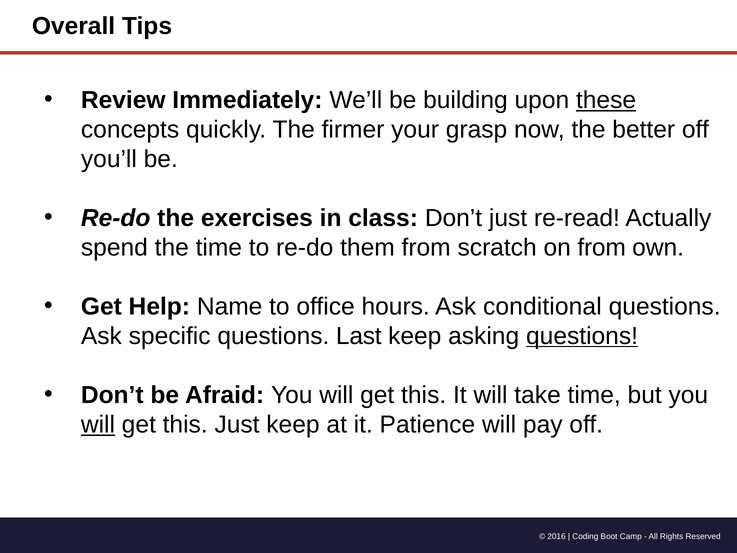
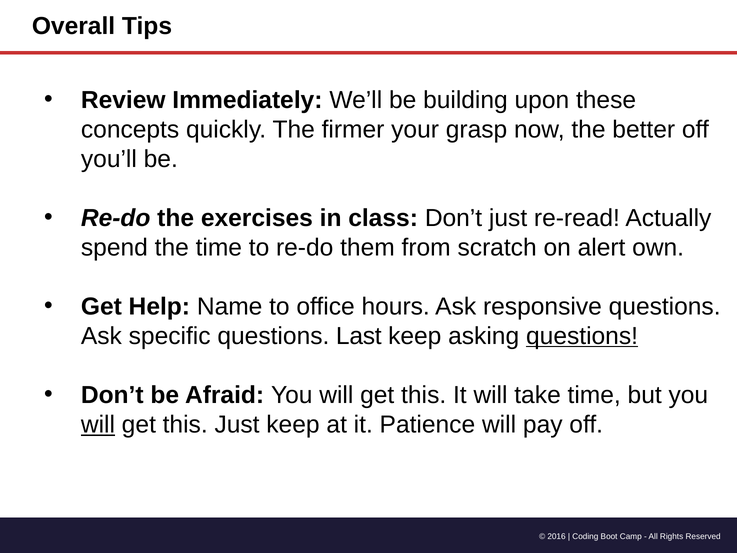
these underline: present -> none
on from: from -> alert
conditional: conditional -> responsive
